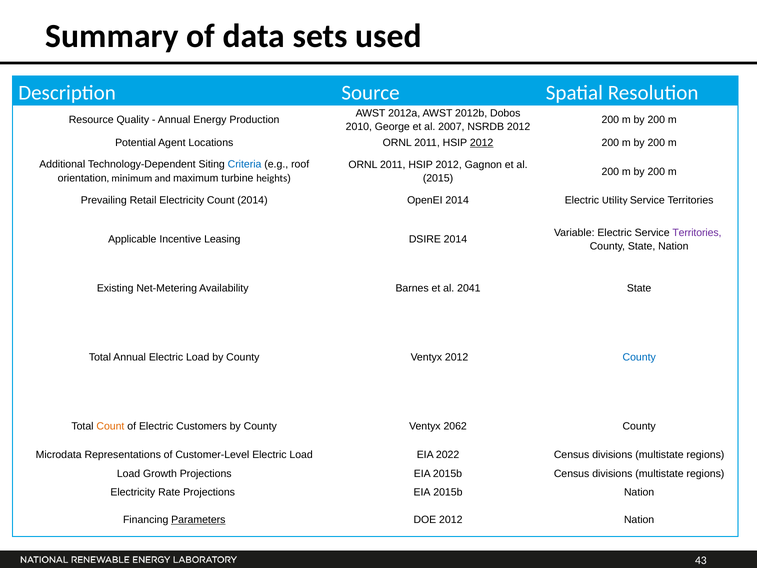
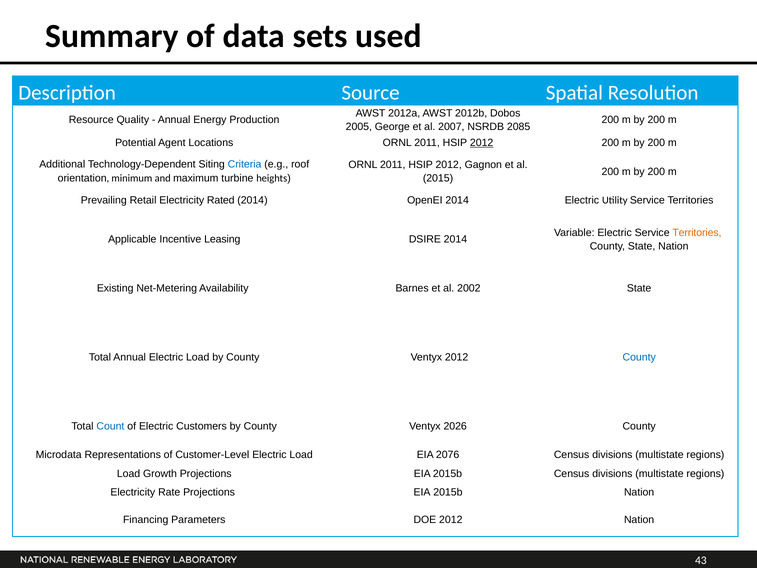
2010: 2010 -> 2005
NSRDB 2012: 2012 -> 2085
Electricity Count: Count -> Rated
Territories at (697, 232) colour: purple -> orange
2041: 2041 -> 2002
Count at (110, 426) colour: orange -> blue
2062: 2062 -> 2026
2022: 2022 -> 2076
Parameters underline: present -> none
